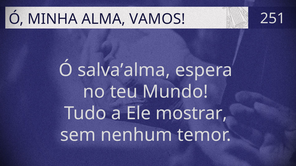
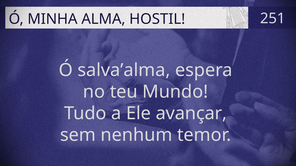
VAMOS: VAMOS -> HOSTIL
mostrar: mostrar -> avançar
